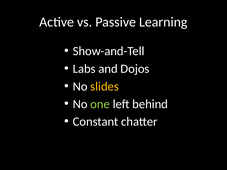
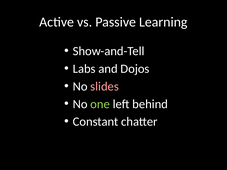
slides colour: yellow -> pink
